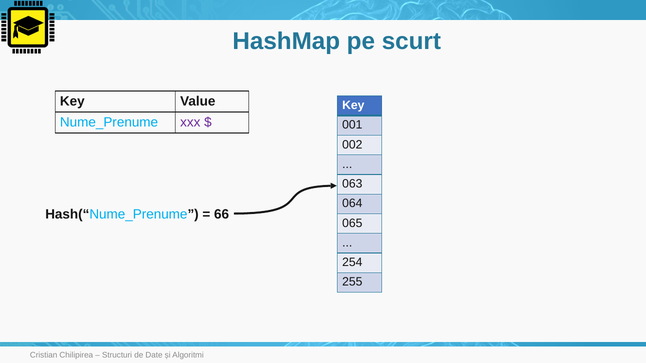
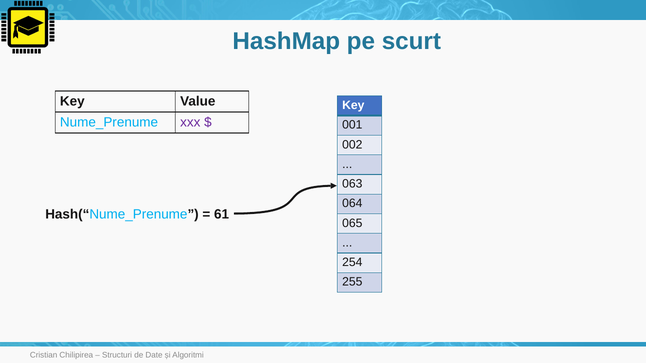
66: 66 -> 61
